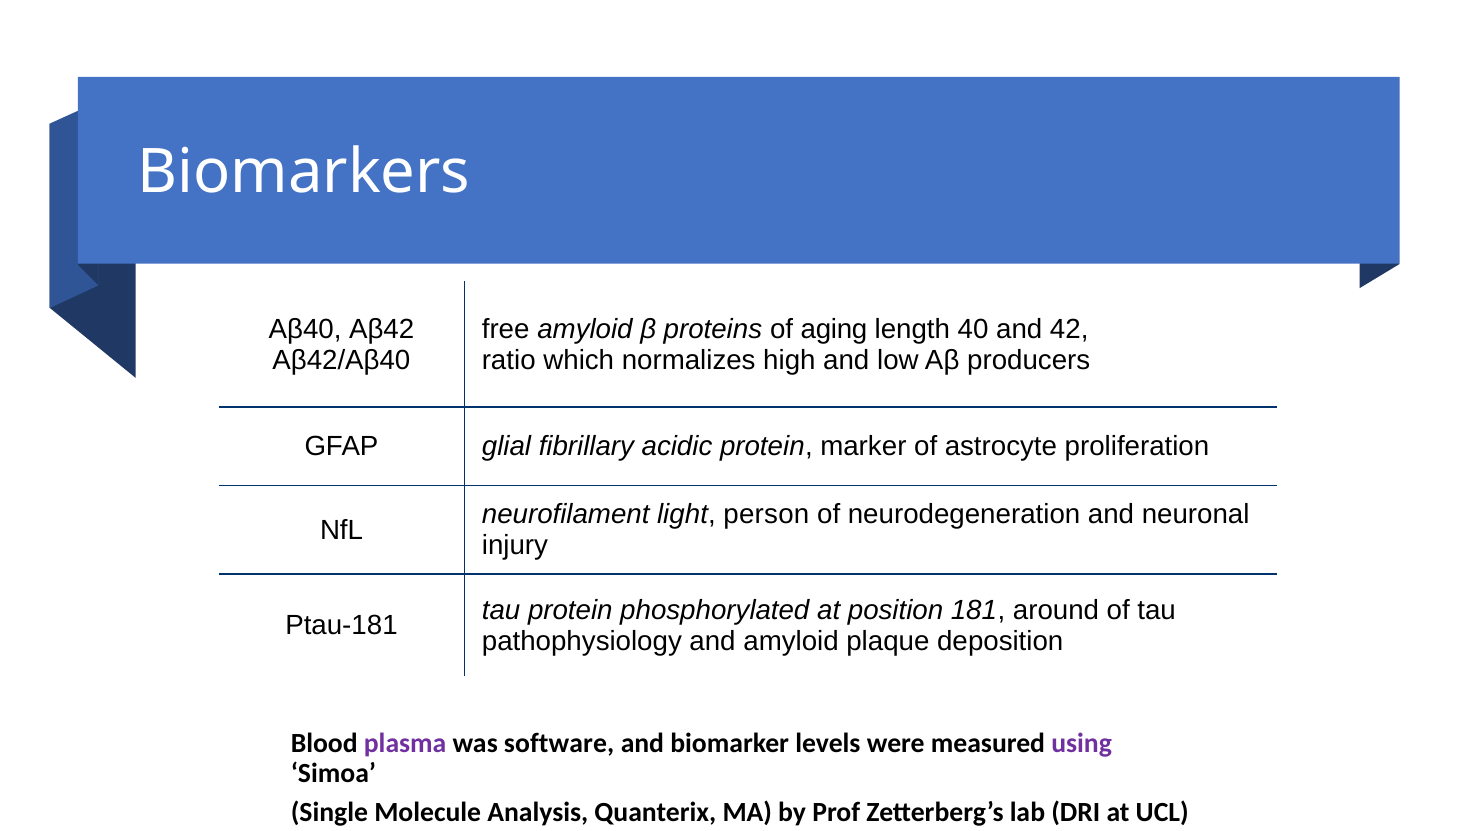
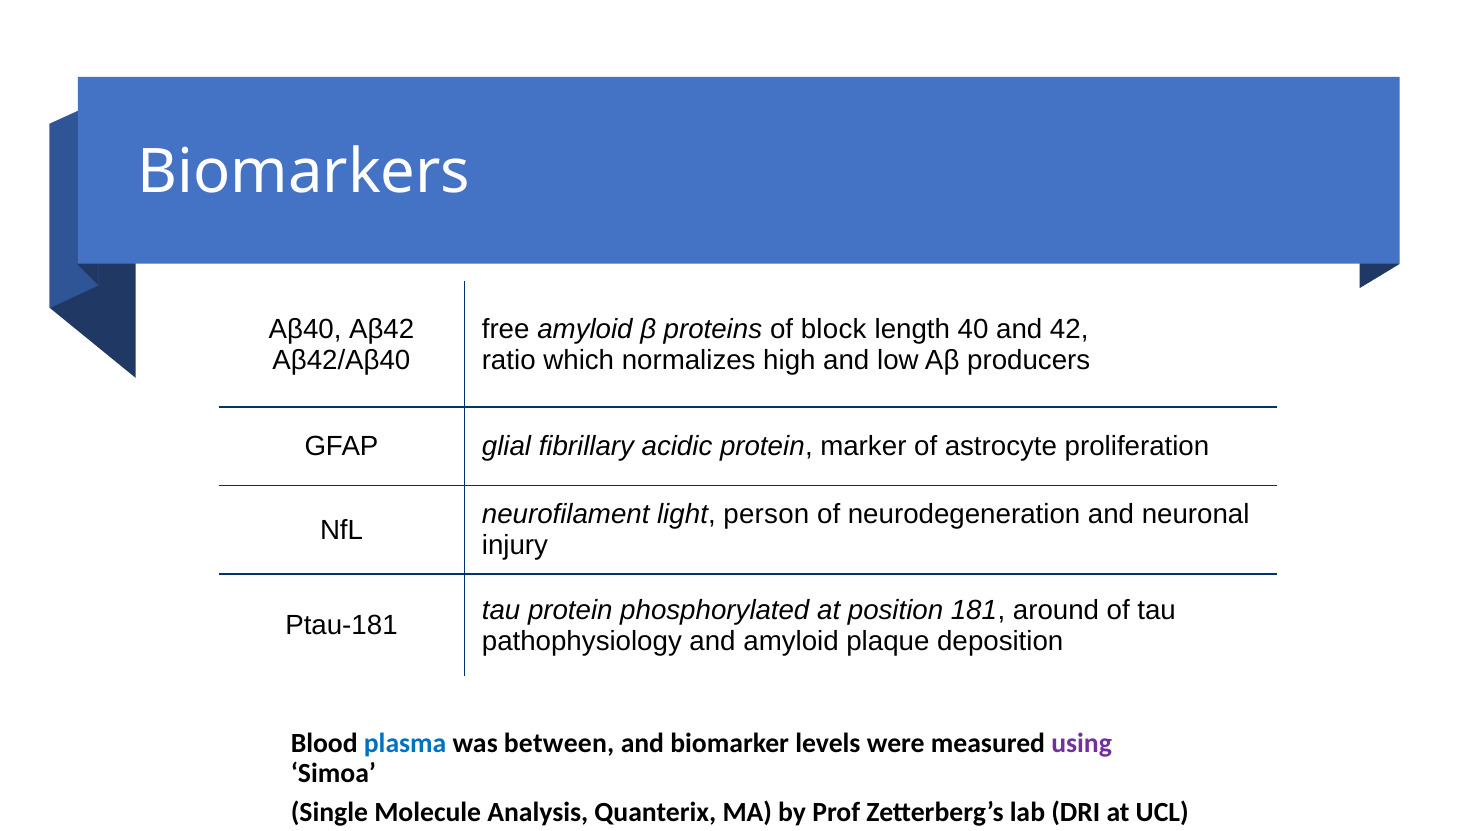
aging: aging -> block
plasma colour: purple -> blue
software: software -> between
